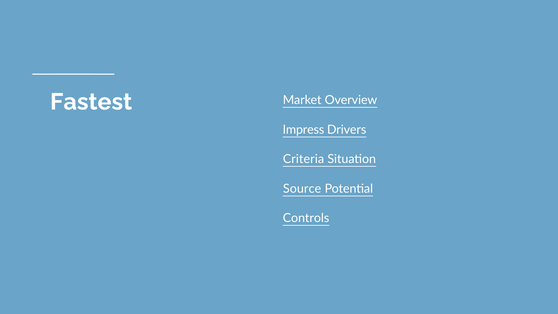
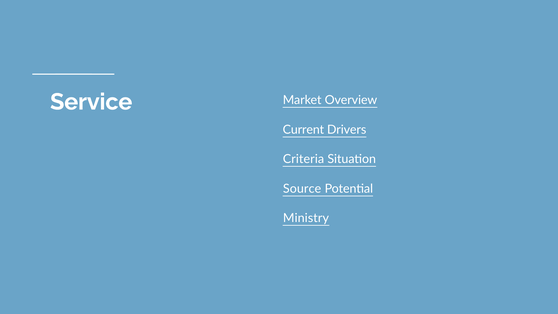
Fastest: Fastest -> Service
Impress: Impress -> Current
Controls: Controls -> Ministry
